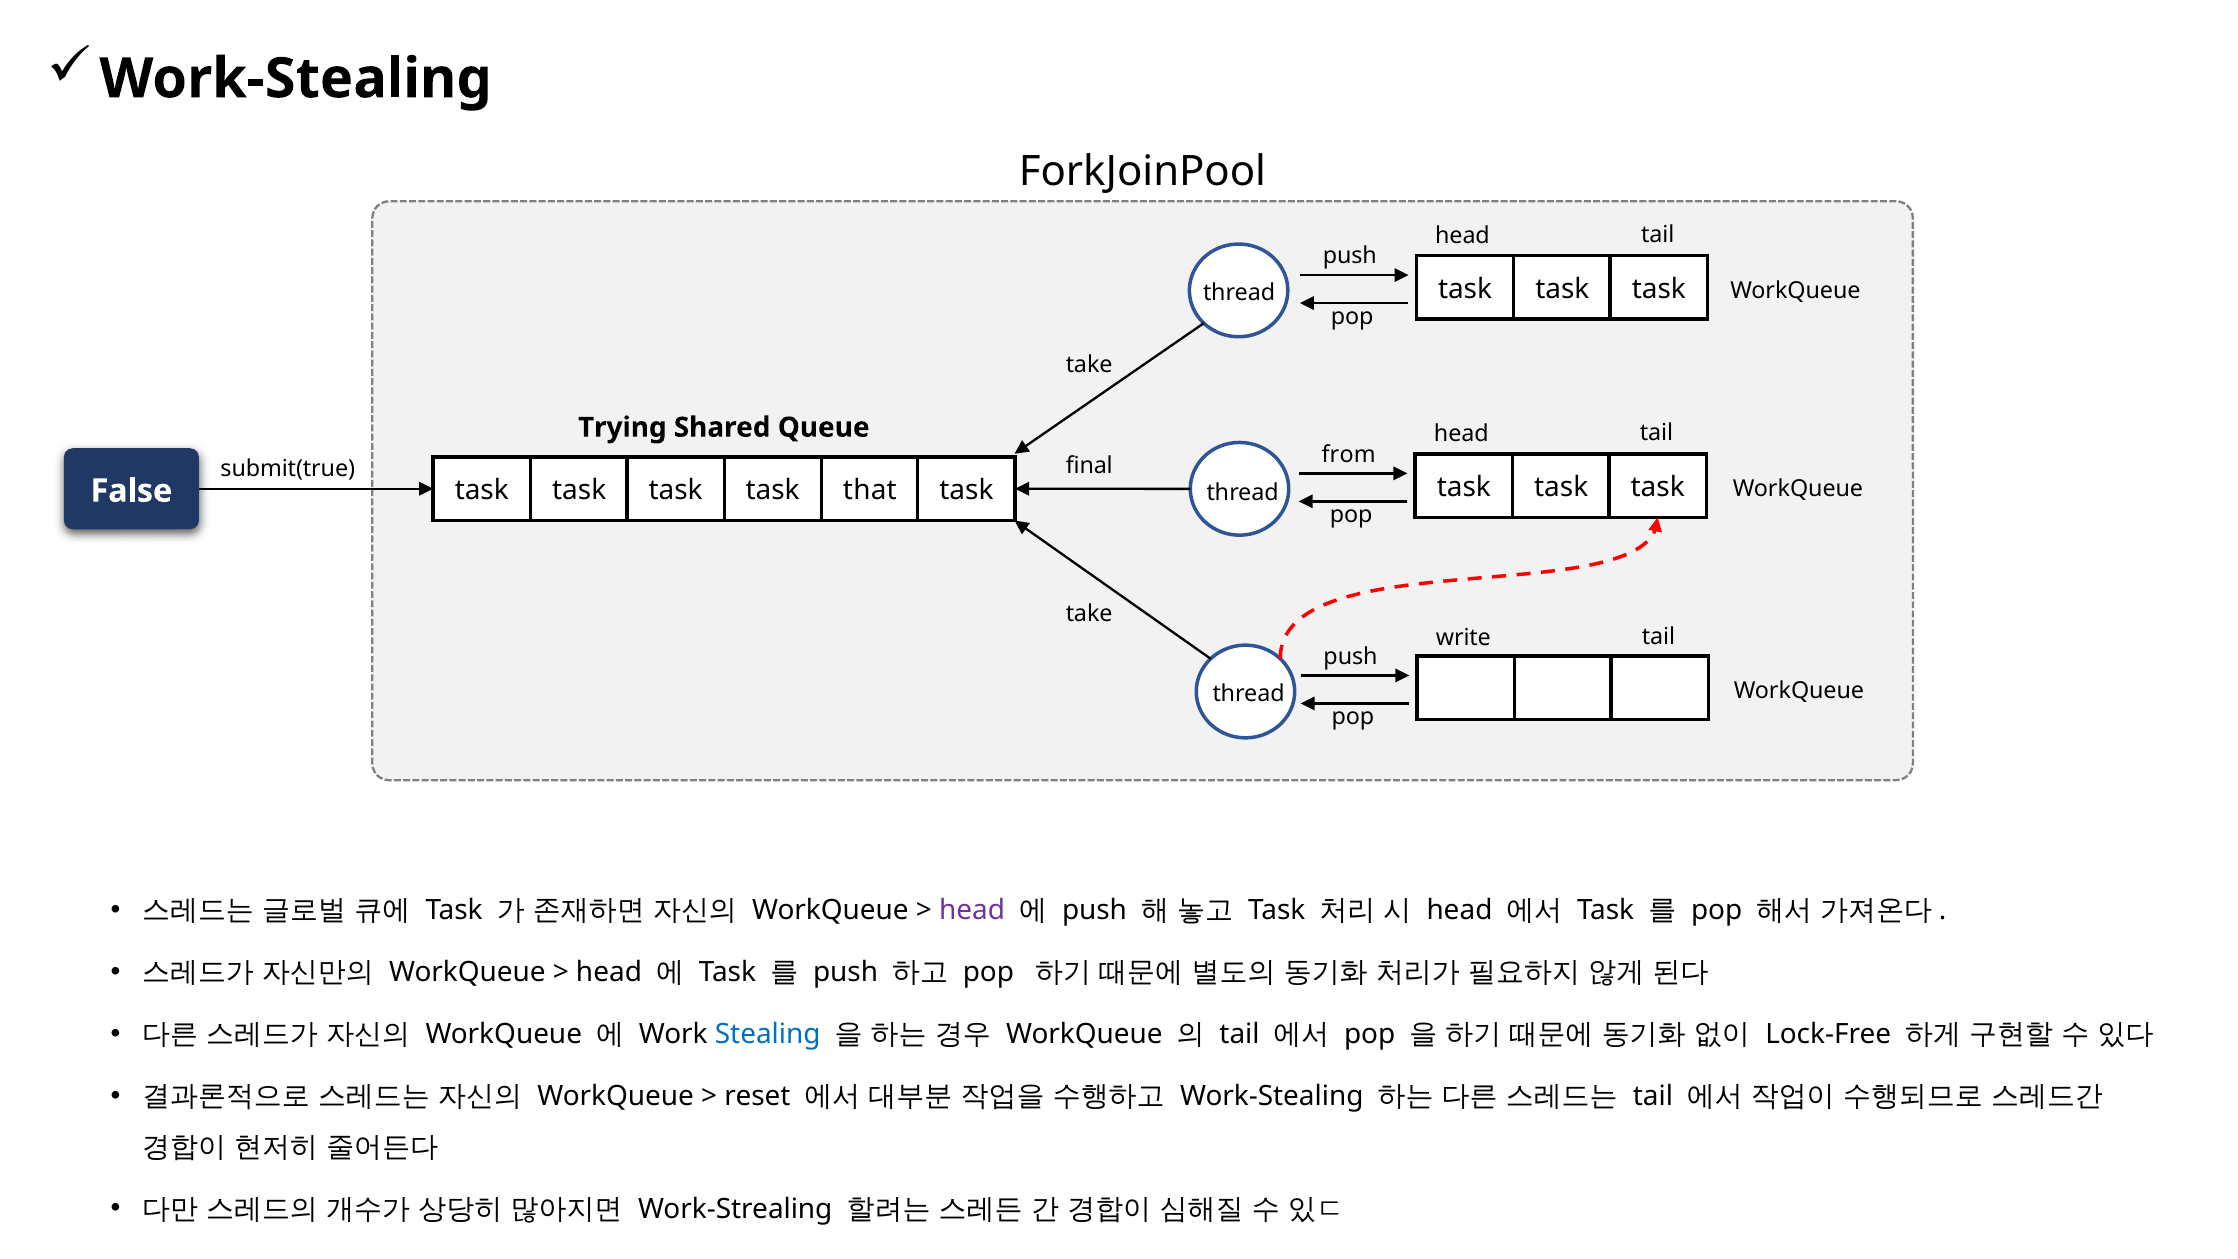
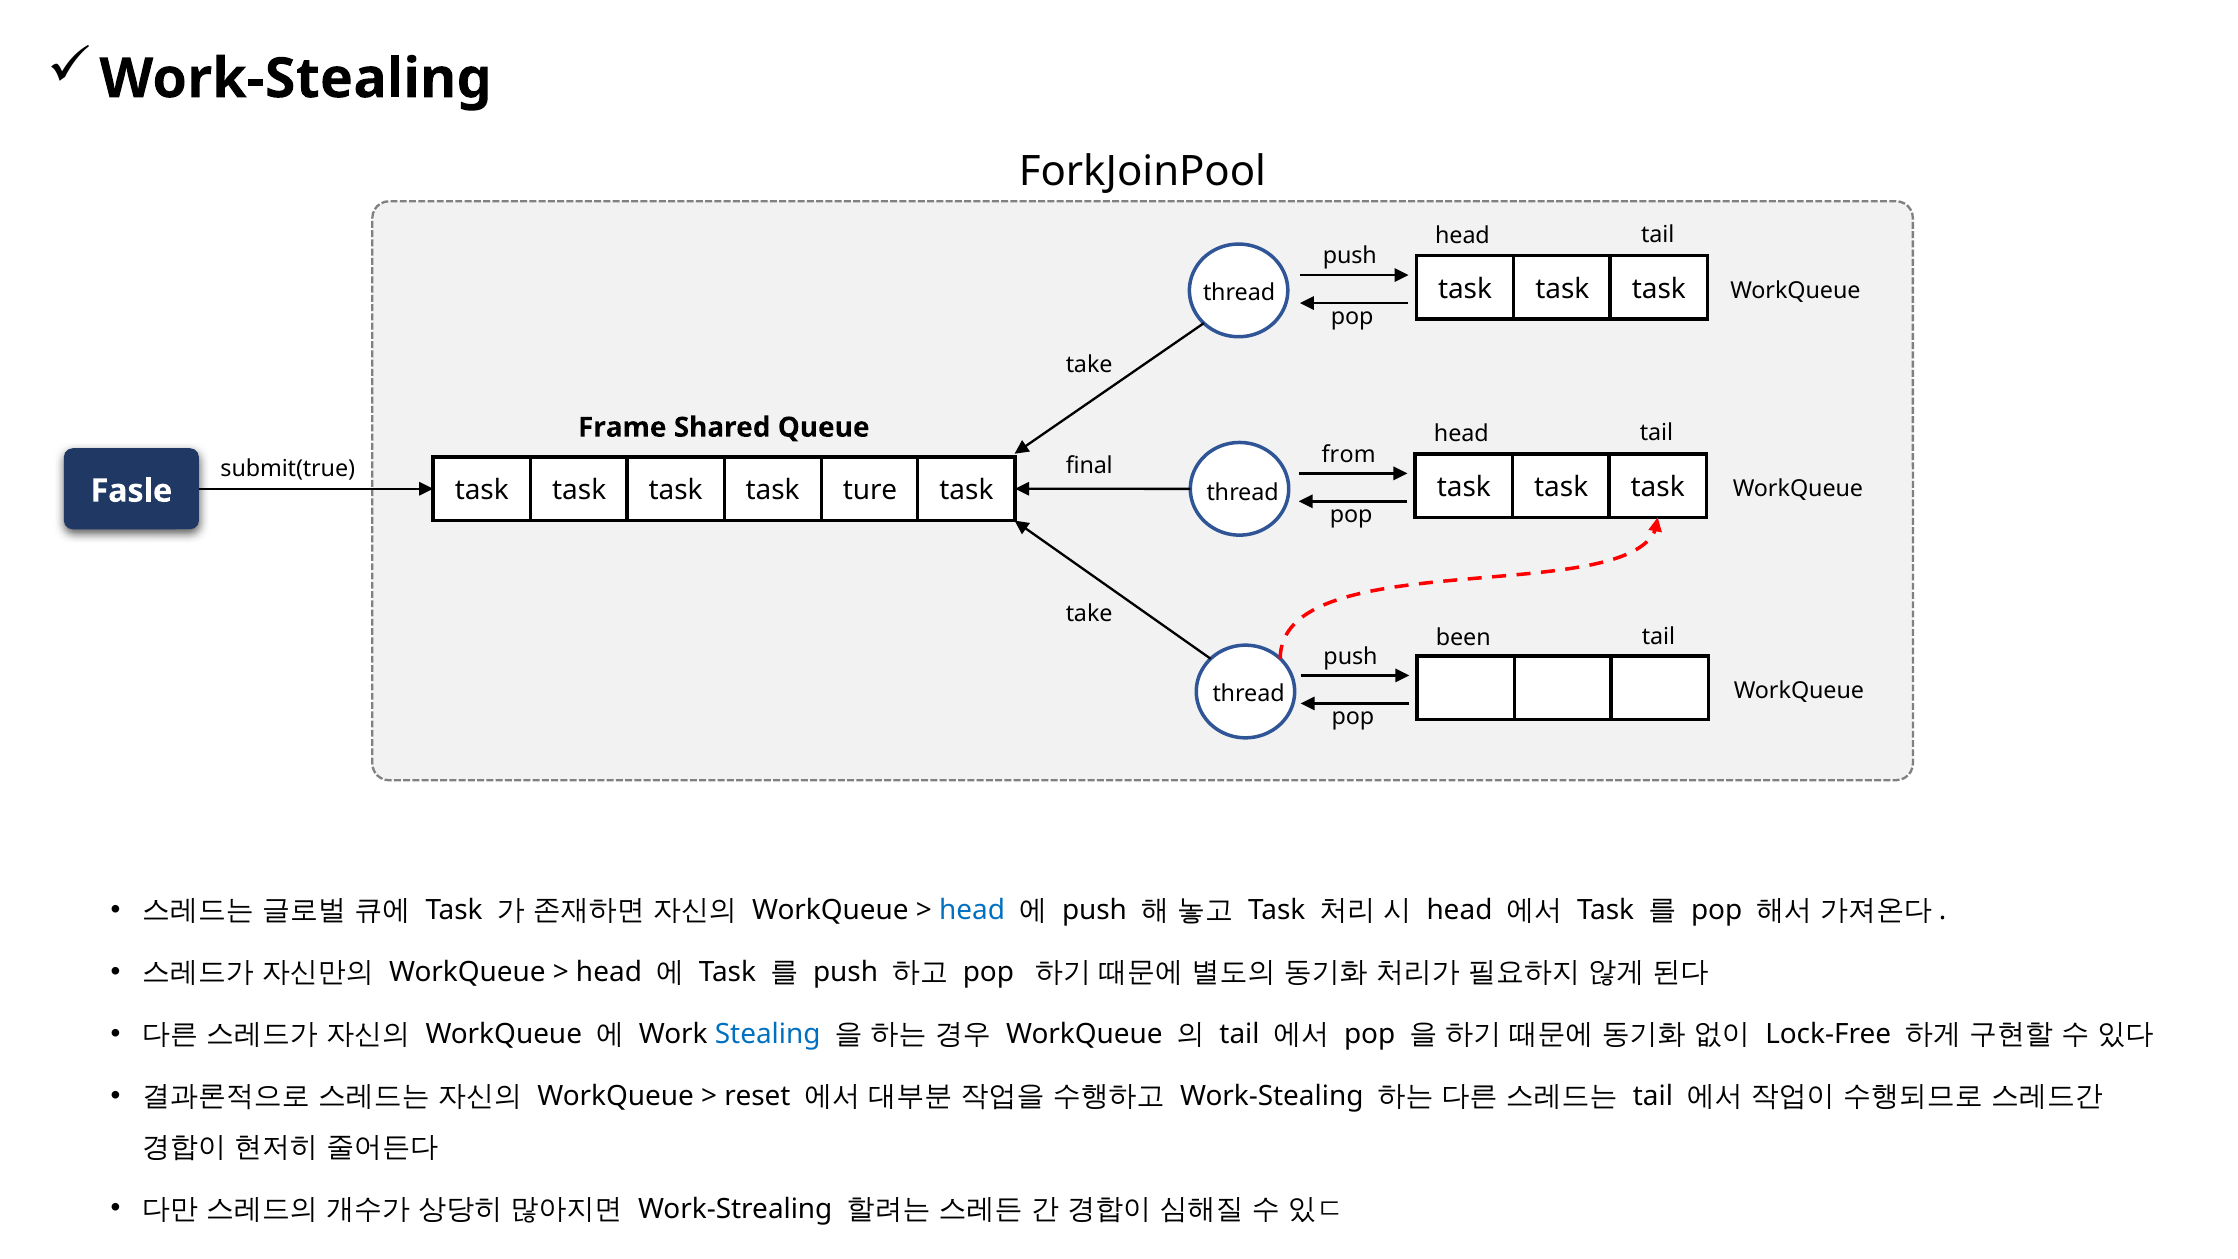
Trying: Trying -> Frame
False: False -> Fasle
that: that -> ture
write: write -> been
head at (972, 910) colour: purple -> blue
